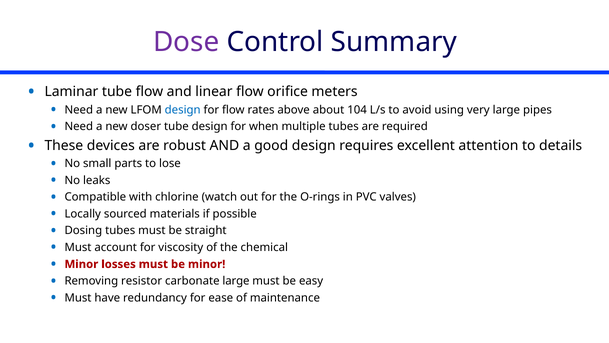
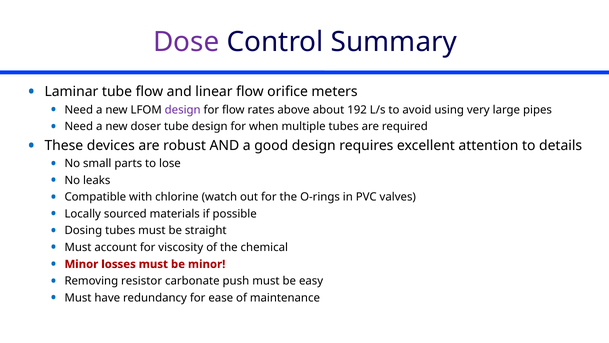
design at (183, 110) colour: blue -> purple
104: 104 -> 192
carbonate large: large -> push
